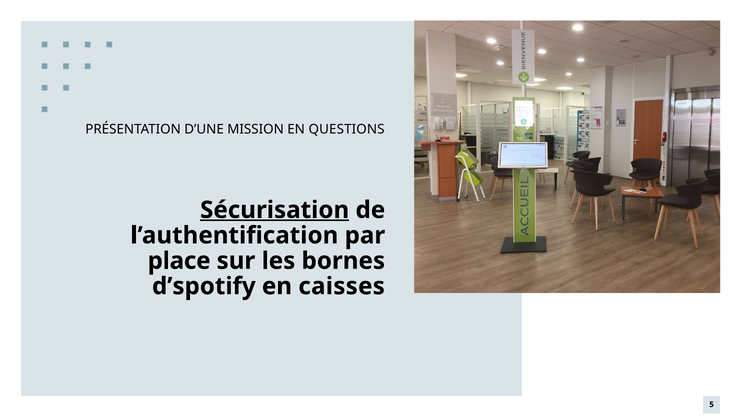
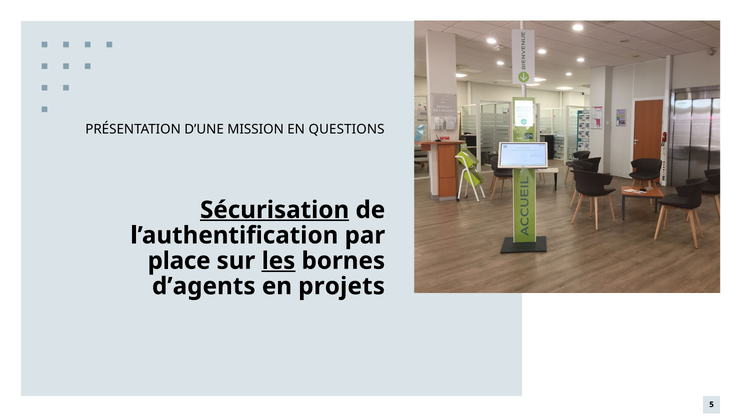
les underline: none -> present
d’spotify: d’spotify -> d’agents
caisses: caisses -> projets
